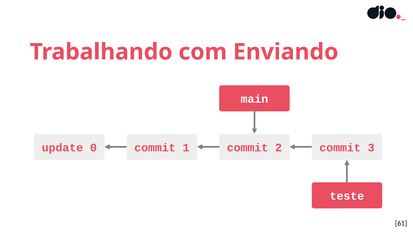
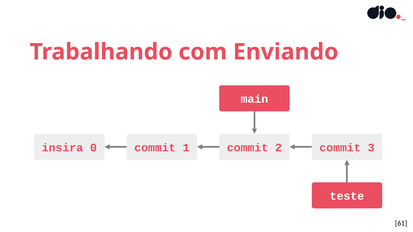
update: update -> insira
